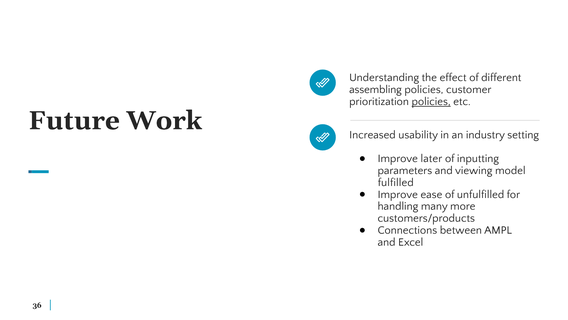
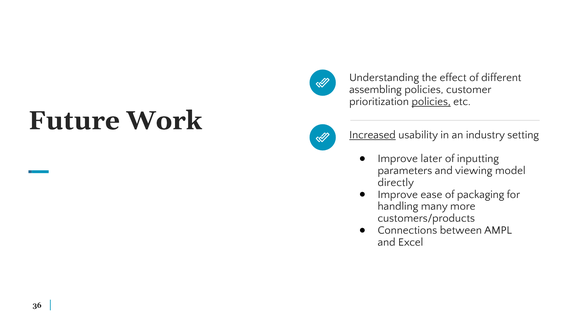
Increased underline: none -> present
fulfilled: fulfilled -> directly
unfulfilled: unfulfilled -> packaging
